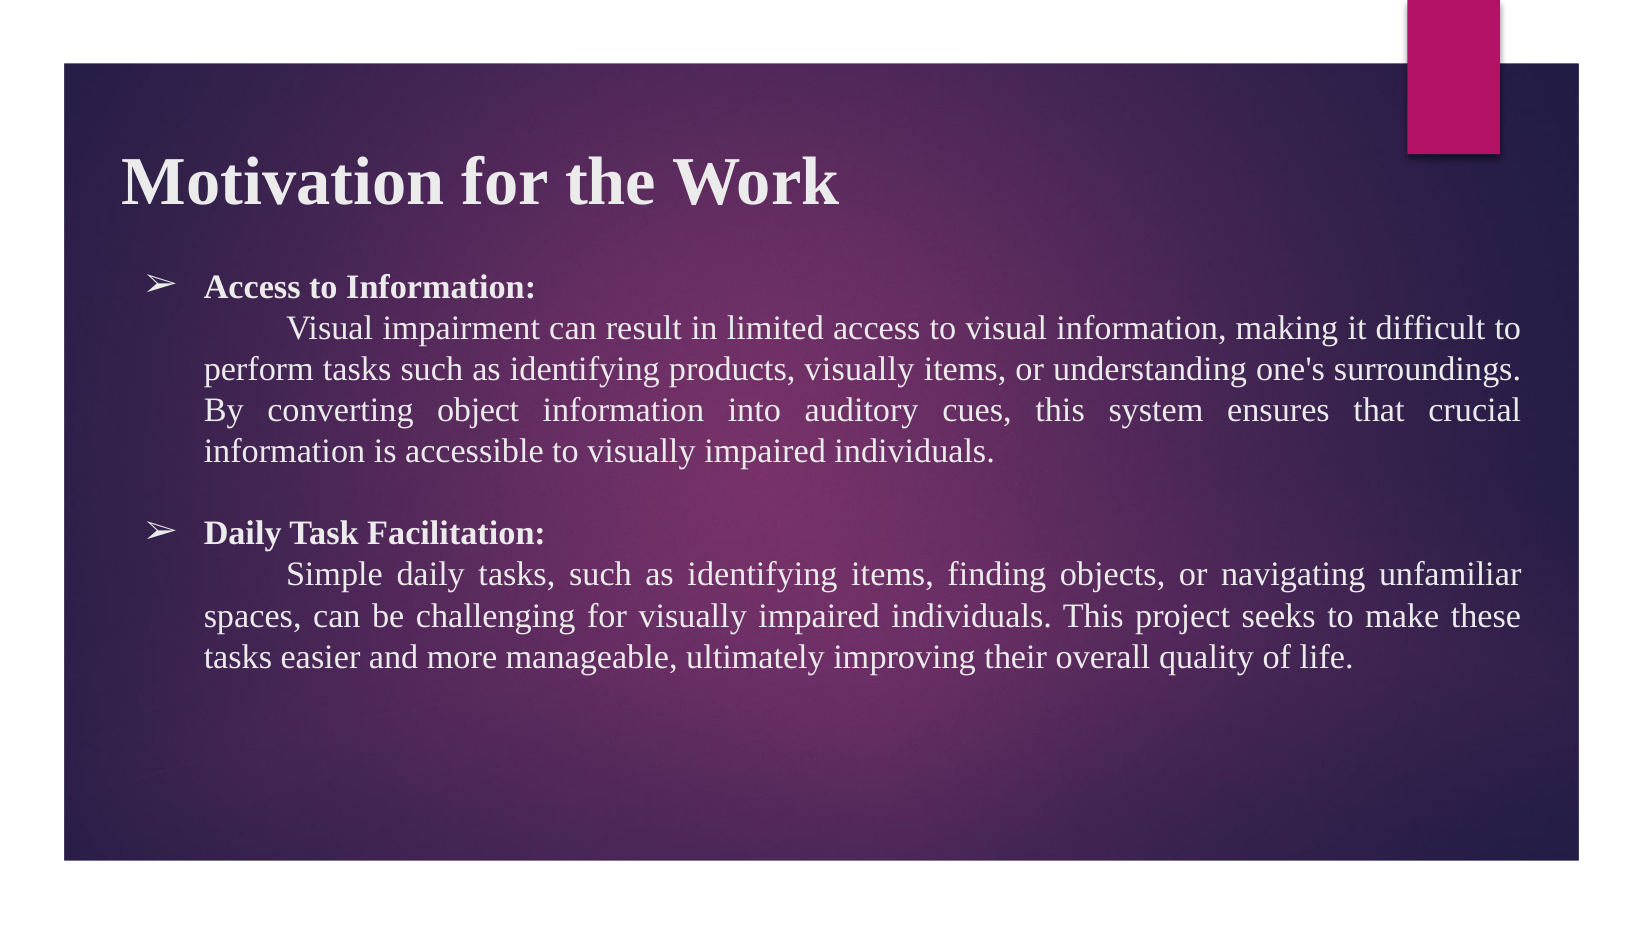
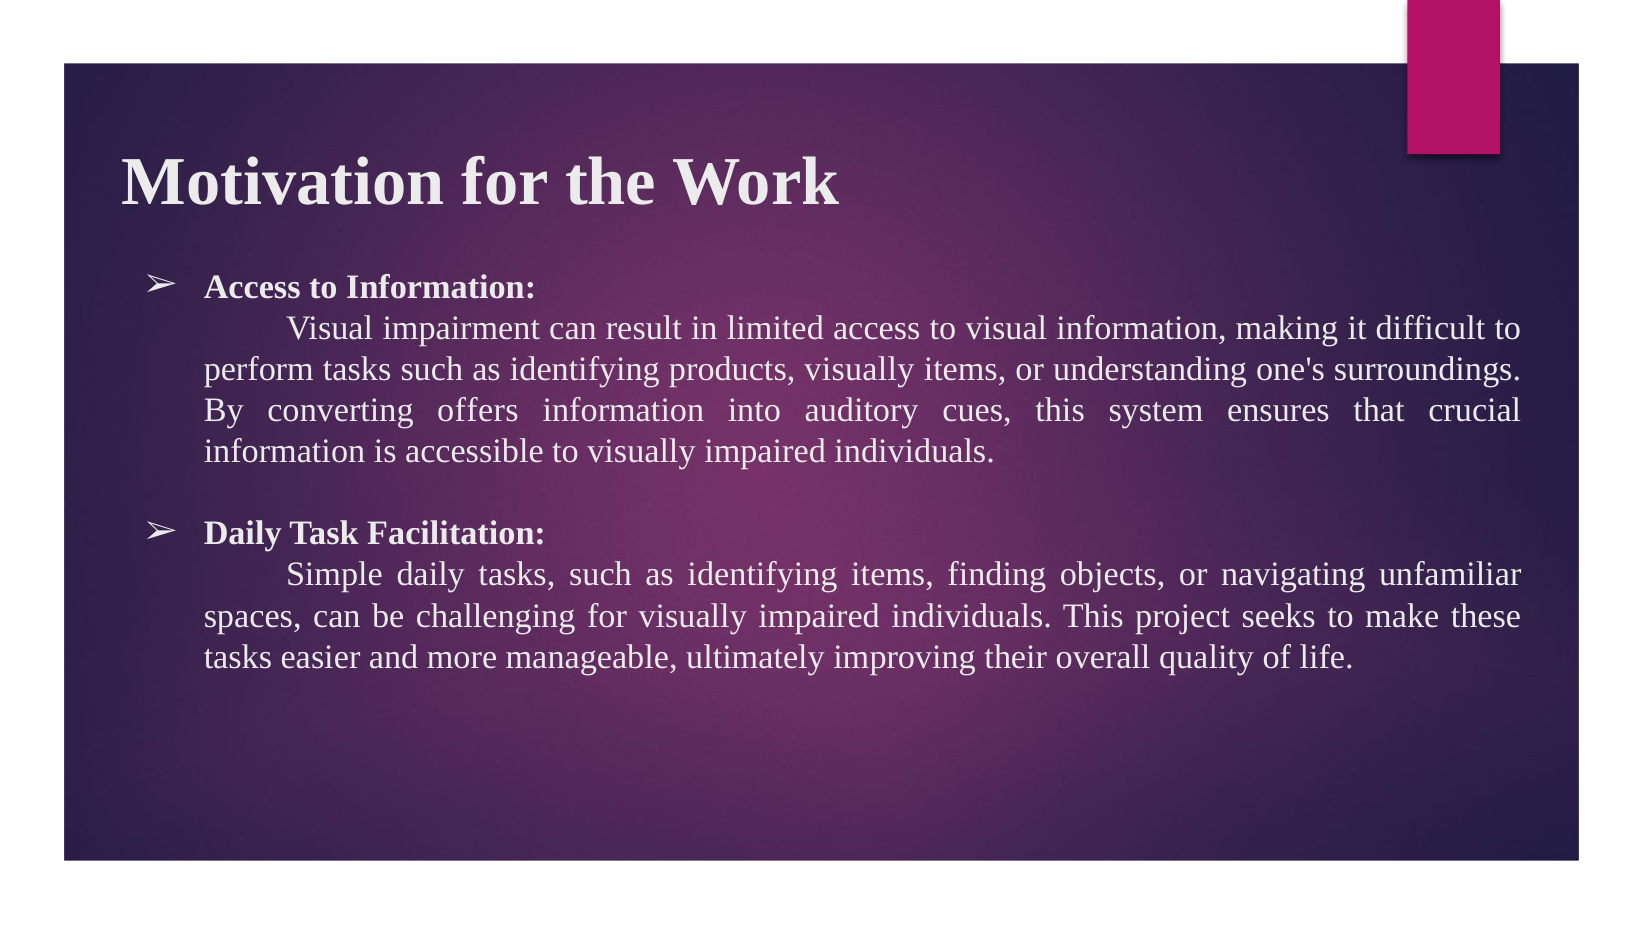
object: object -> offers
